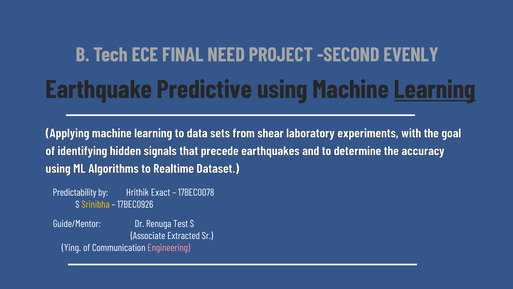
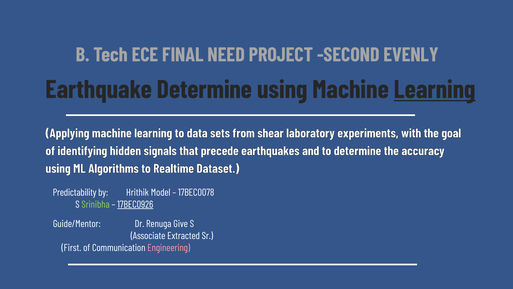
Earthquake Predictive: Predictive -> Determine
Exact: Exact -> Model
Srinibha colour: yellow -> light green
17BEC0926 underline: none -> present
Test: Test -> Give
Ying: Ying -> First
